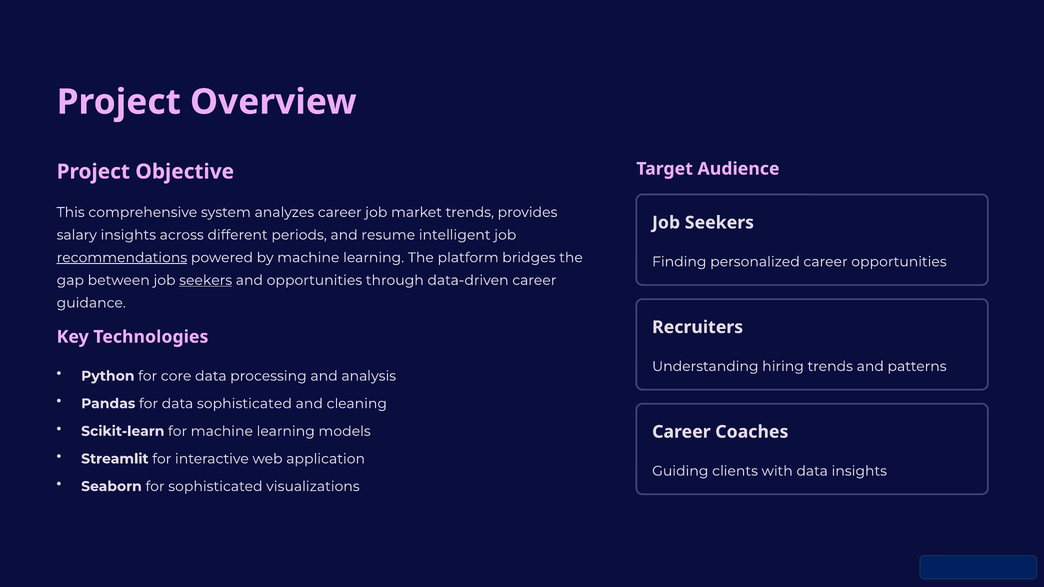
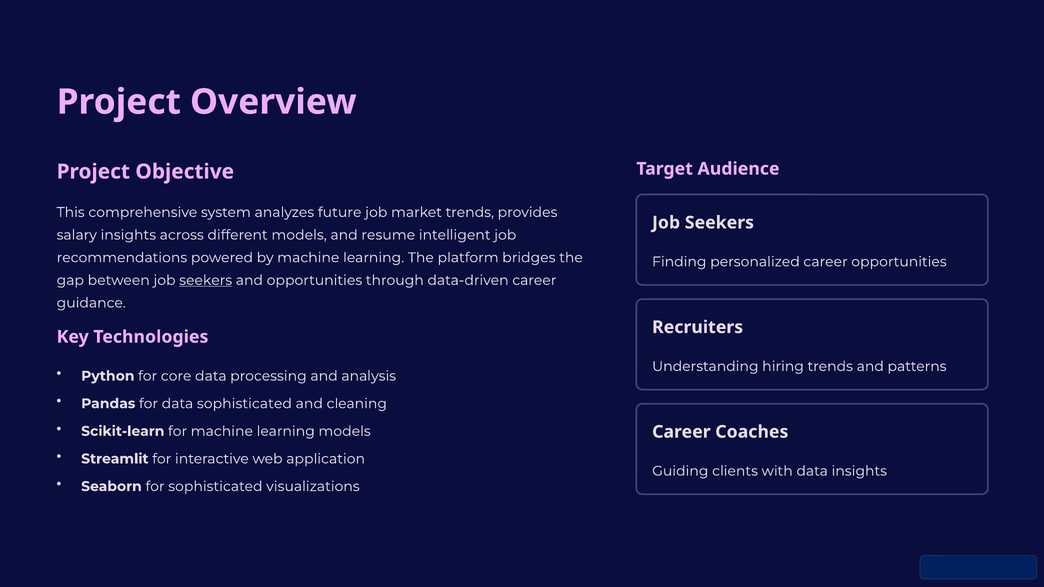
analyzes career: career -> future
different periods: periods -> models
recommendations underline: present -> none
